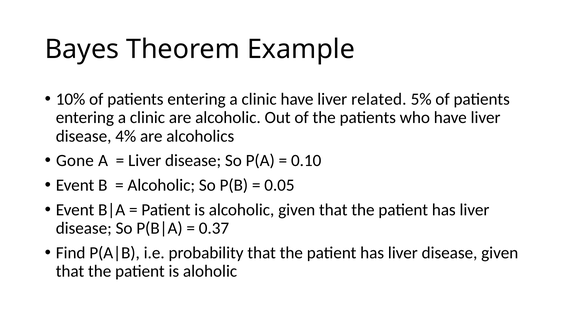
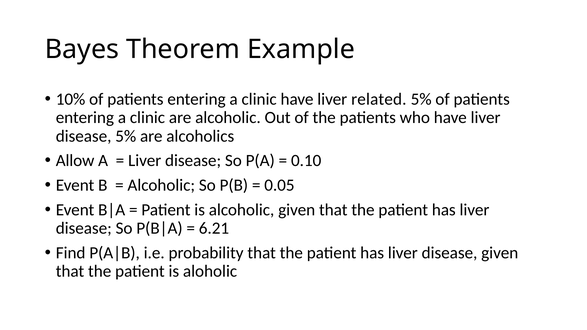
disease 4%: 4% -> 5%
Gone: Gone -> Allow
0.37: 0.37 -> 6.21
